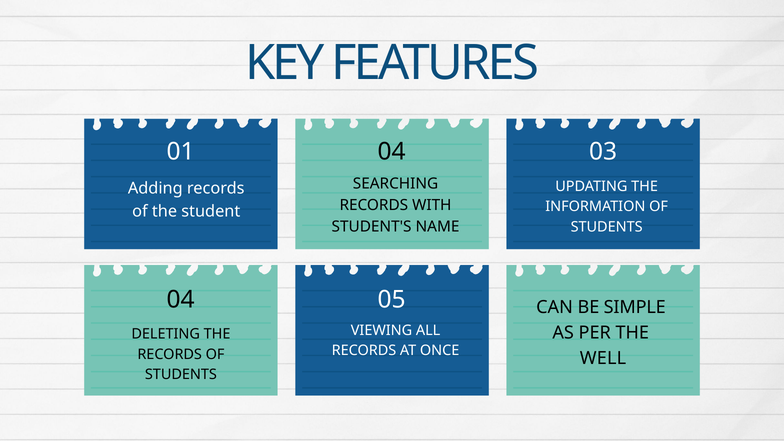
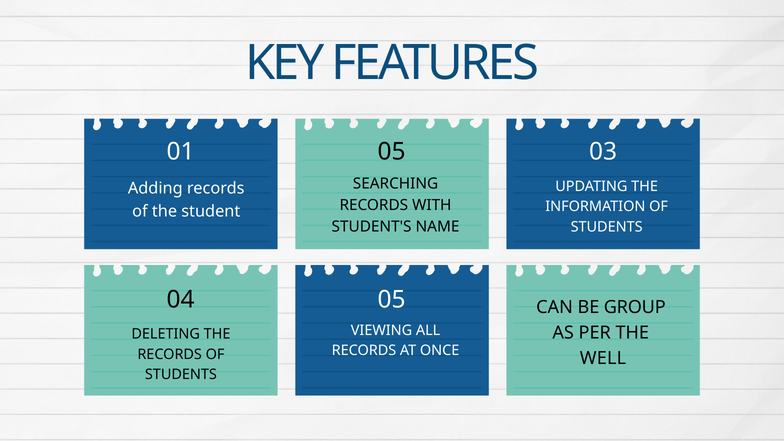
01 04: 04 -> 05
SIMPLE: SIMPLE -> GROUP
